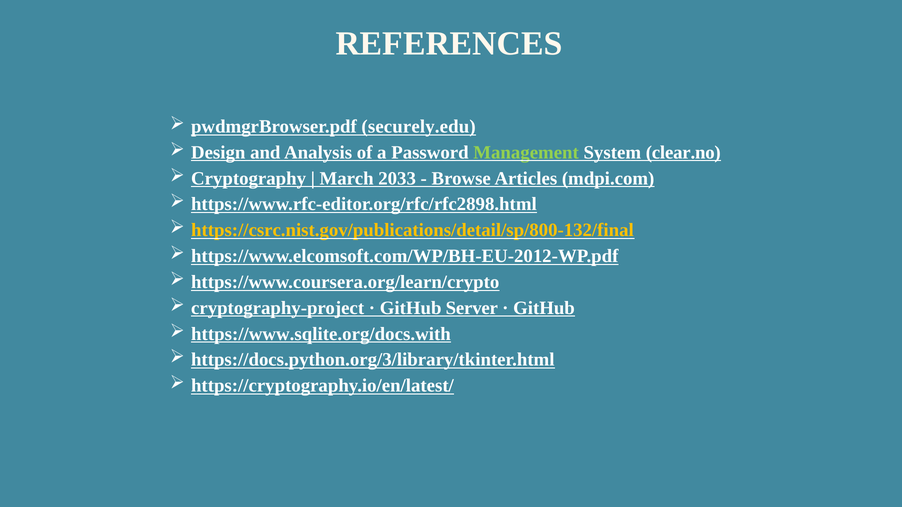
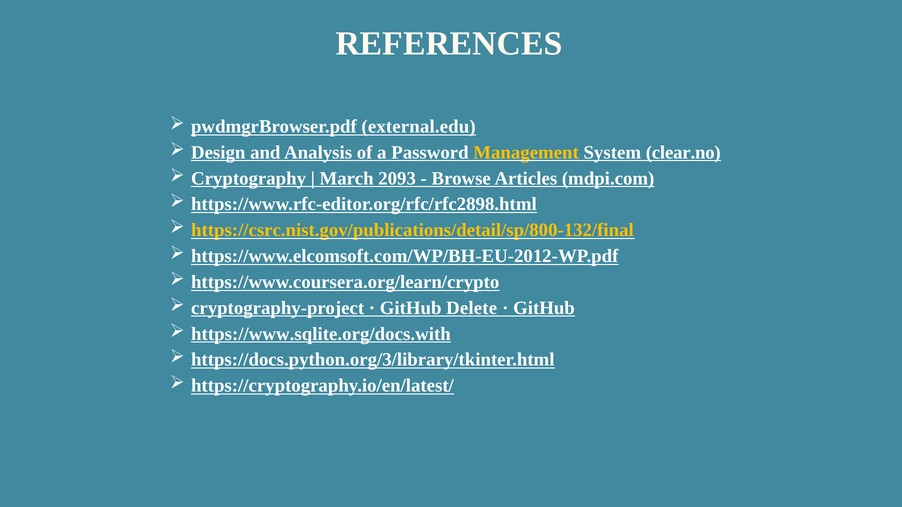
securely.edu: securely.edu -> external.edu
Management colour: light green -> yellow
2033: 2033 -> 2093
Server: Server -> Delete
